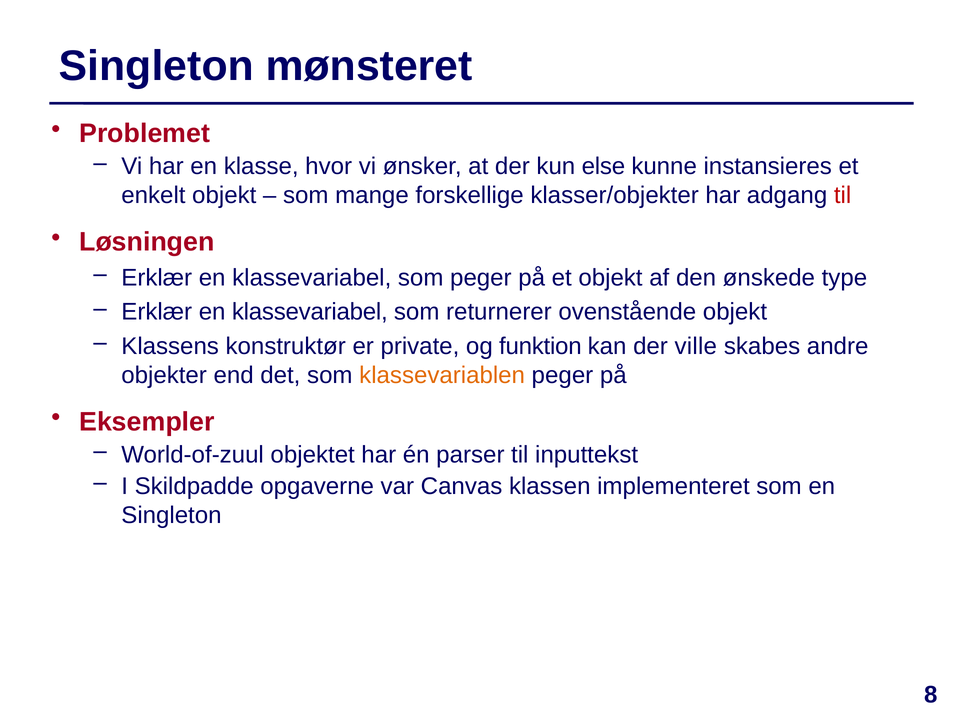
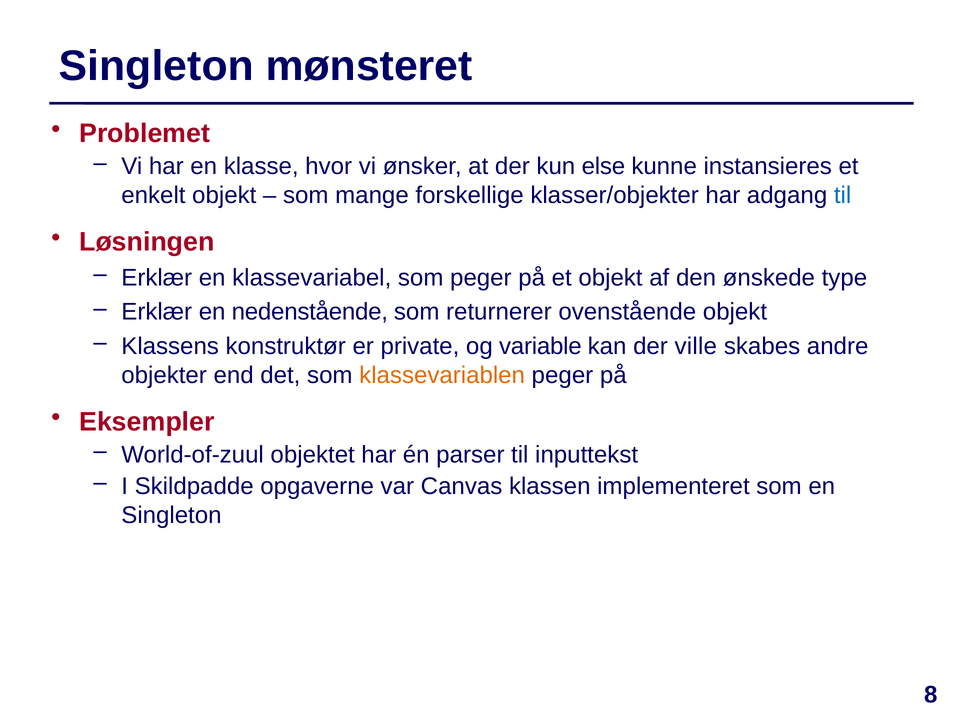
til at (843, 195) colour: red -> blue
klassevariabel at (310, 312): klassevariabel -> nedenstående
funktion: funktion -> variable
